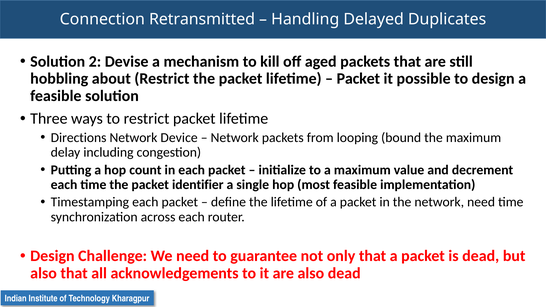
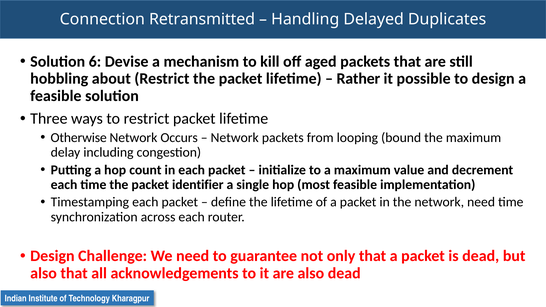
2: 2 -> 6
Packet at (358, 79): Packet -> Rather
Directions: Directions -> Otherwise
Device: Device -> Occurs
